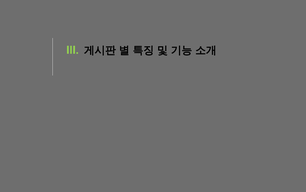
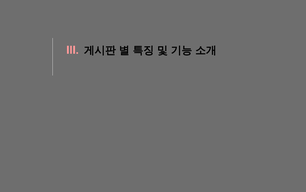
lll colour: light green -> pink
